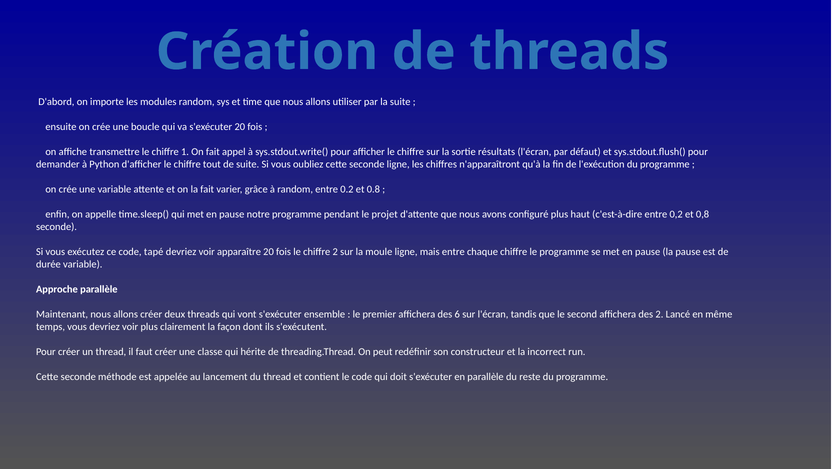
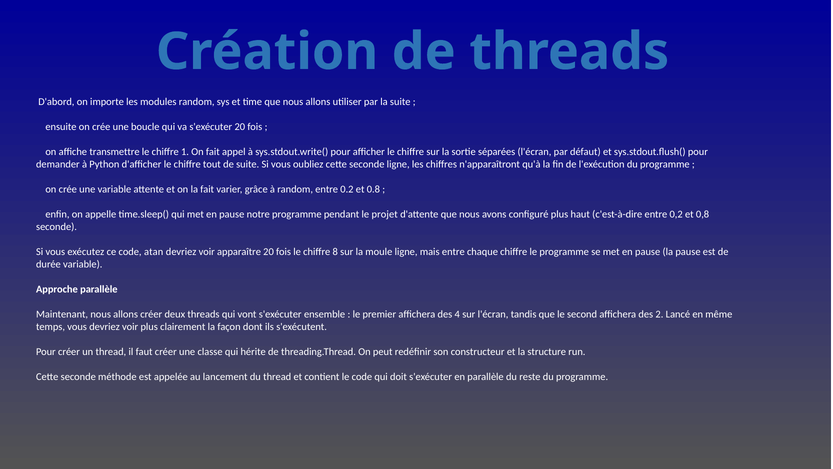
résultats: résultats -> séparées
tapé: tapé -> atan
chiffre 2: 2 -> 8
6: 6 -> 4
incorrect: incorrect -> structure
